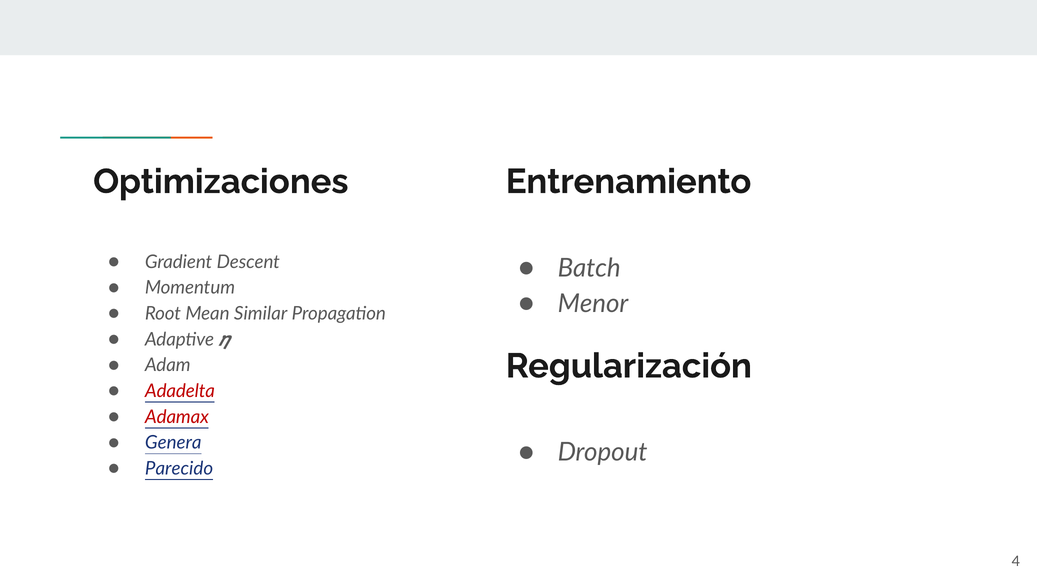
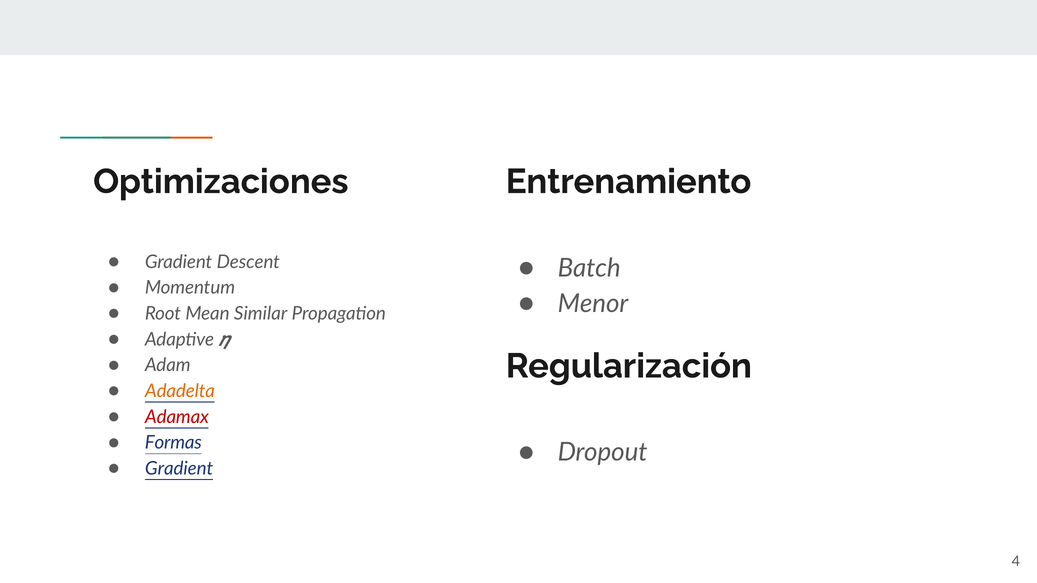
Adadelta colour: red -> orange
Genera: Genera -> Formas
Parecido at (179, 469): Parecido -> Gradient
